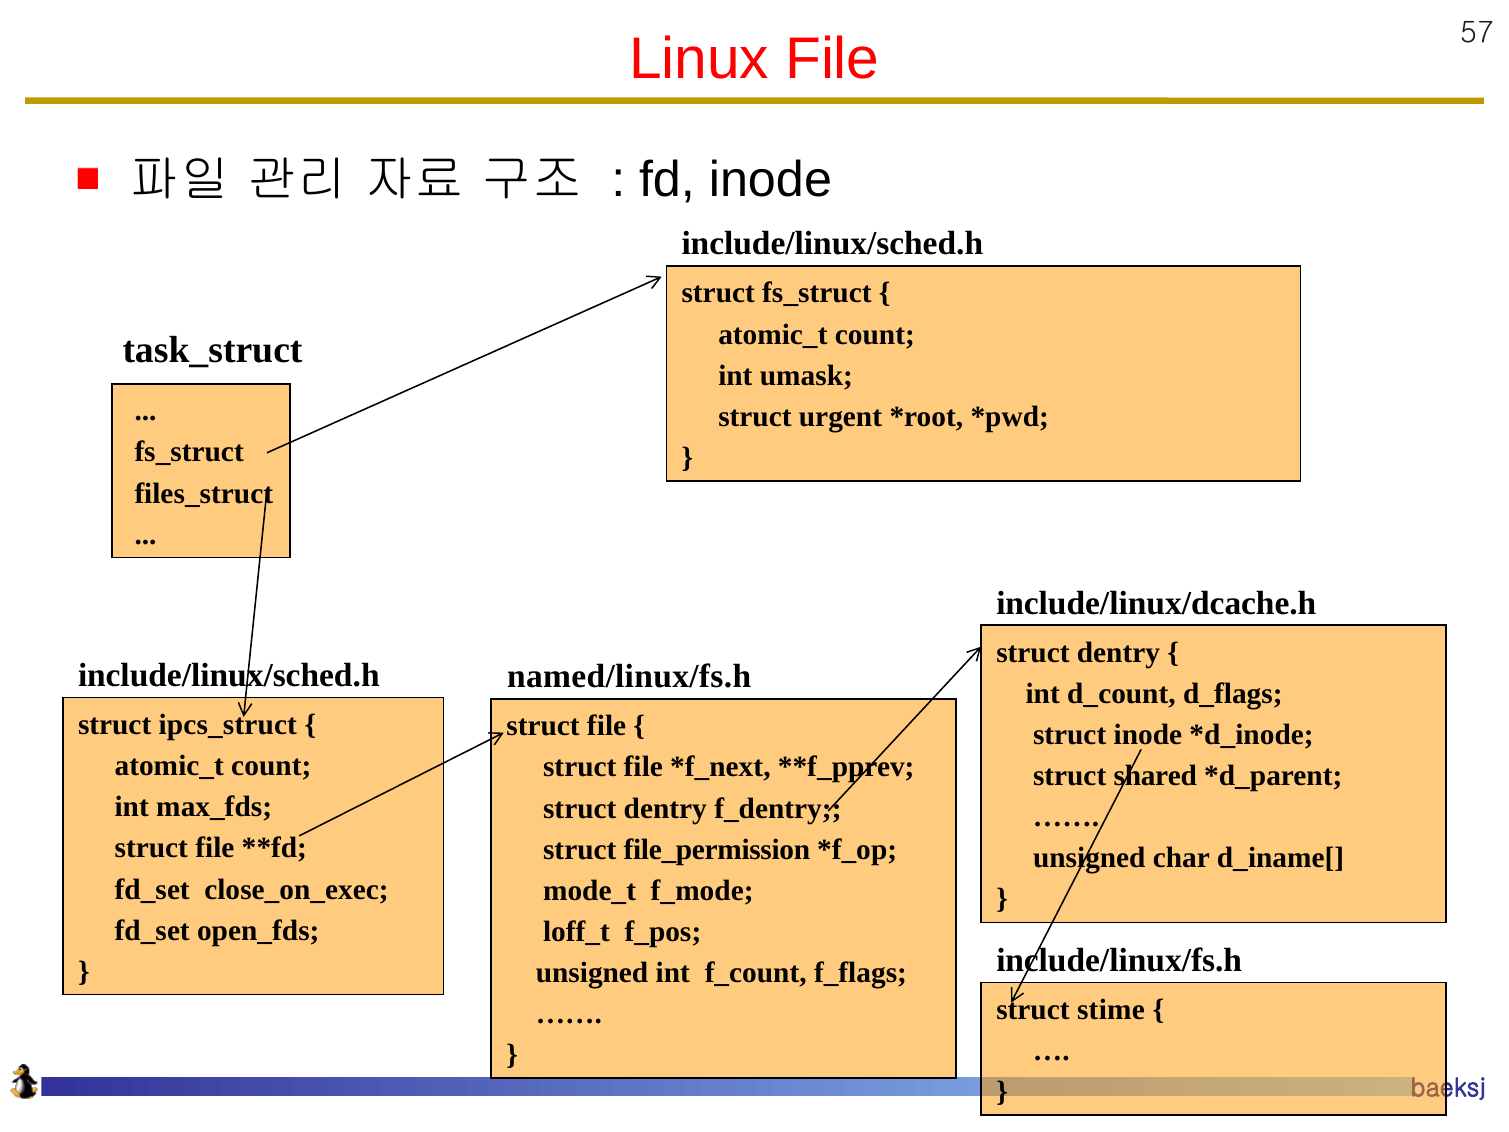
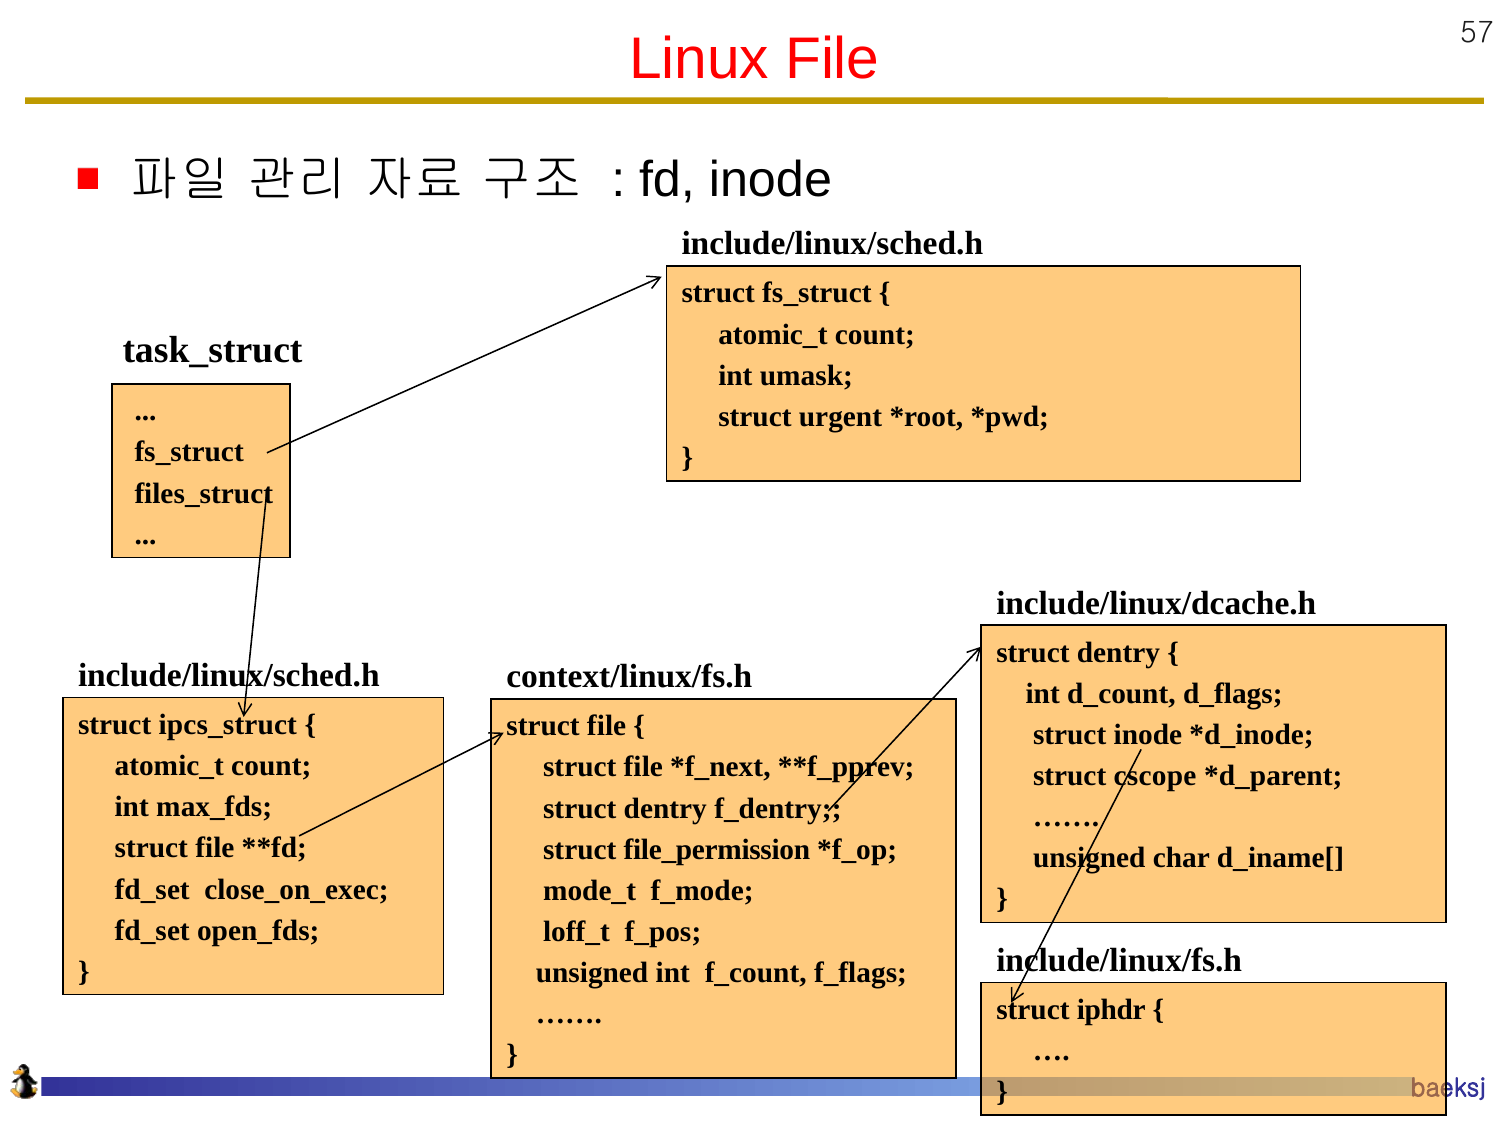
named/linux/fs.h: named/linux/fs.h -> context/linux/fs.h
shared: shared -> cscope
stime: stime -> iphdr
